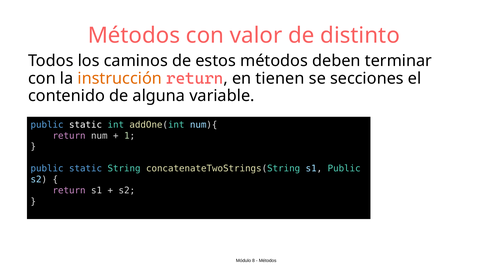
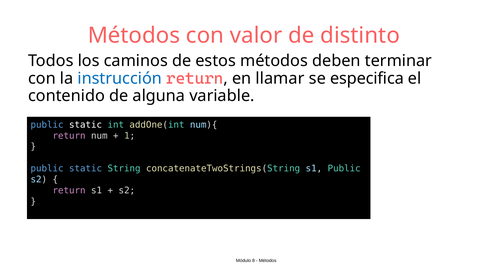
instrucción colour: orange -> blue
tienen: tienen -> llamar
secciones: secciones -> especifica
